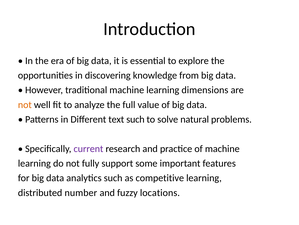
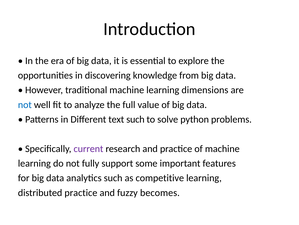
not at (25, 104) colour: orange -> blue
natural: natural -> python
distributed number: number -> practice
locations: locations -> becomes
